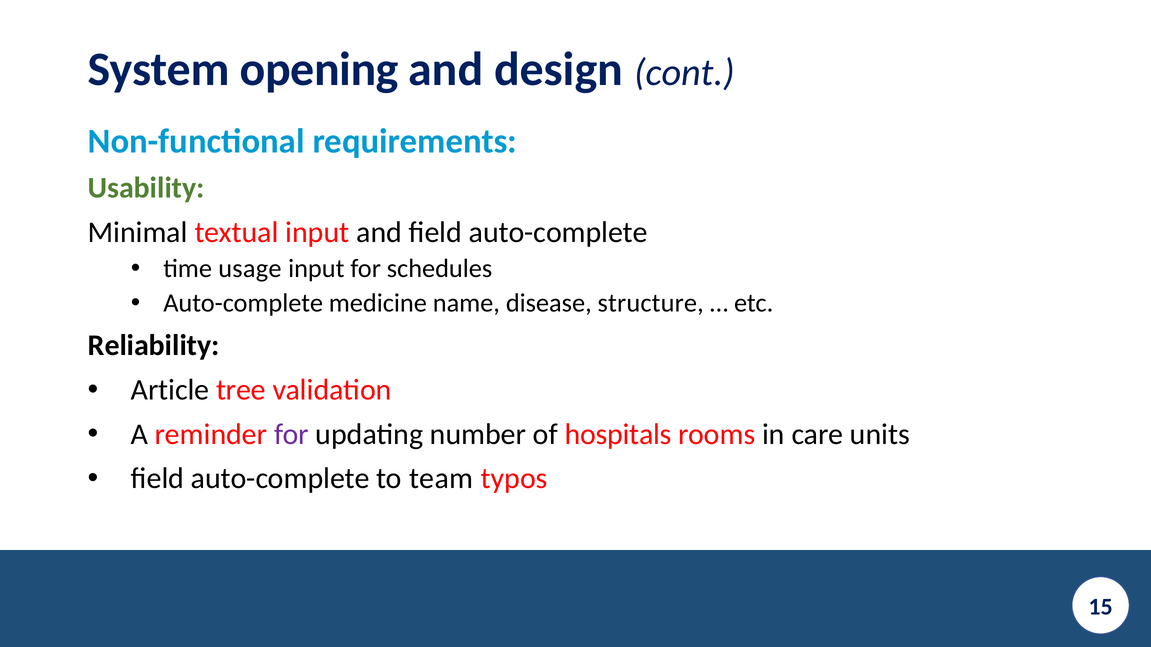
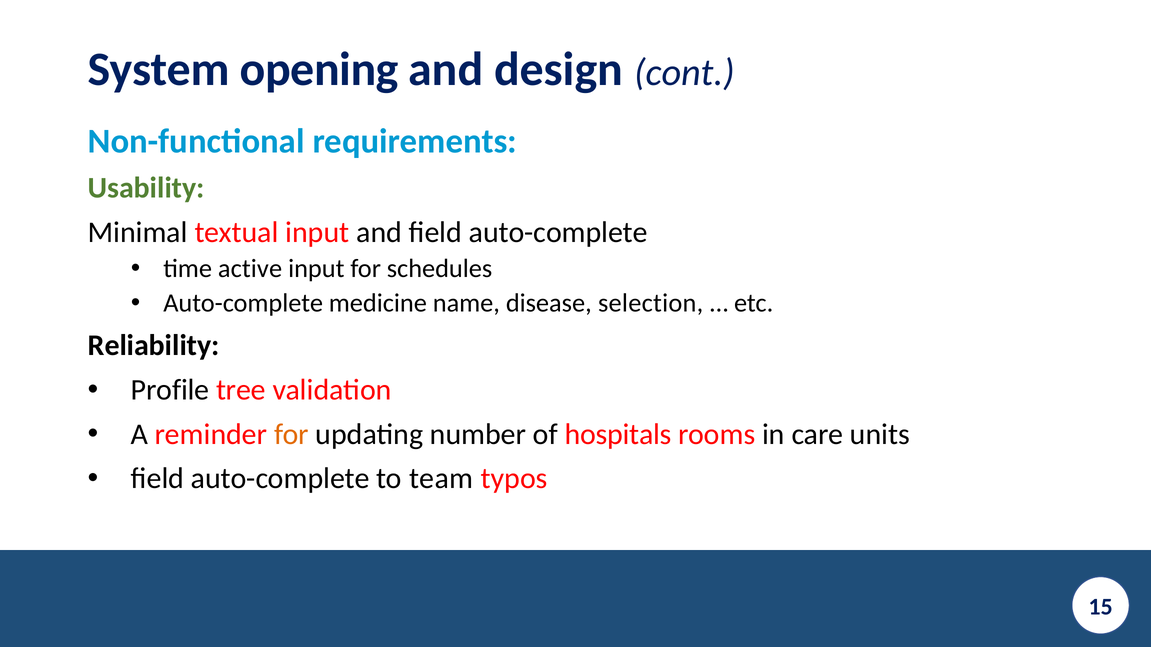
usage: usage -> active
structure: structure -> selection
Article: Article -> Profile
for at (291, 435) colour: purple -> orange
